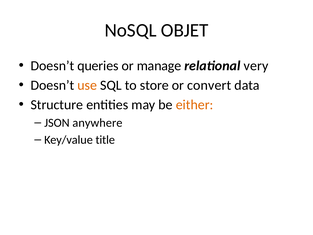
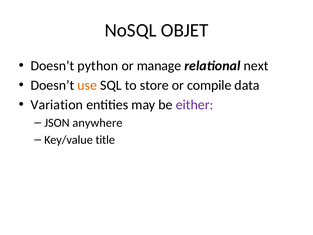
queries: queries -> python
very: very -> next
convert: convert -> compile
Structure: Structure -> Variation
either colour: orange -> purple
